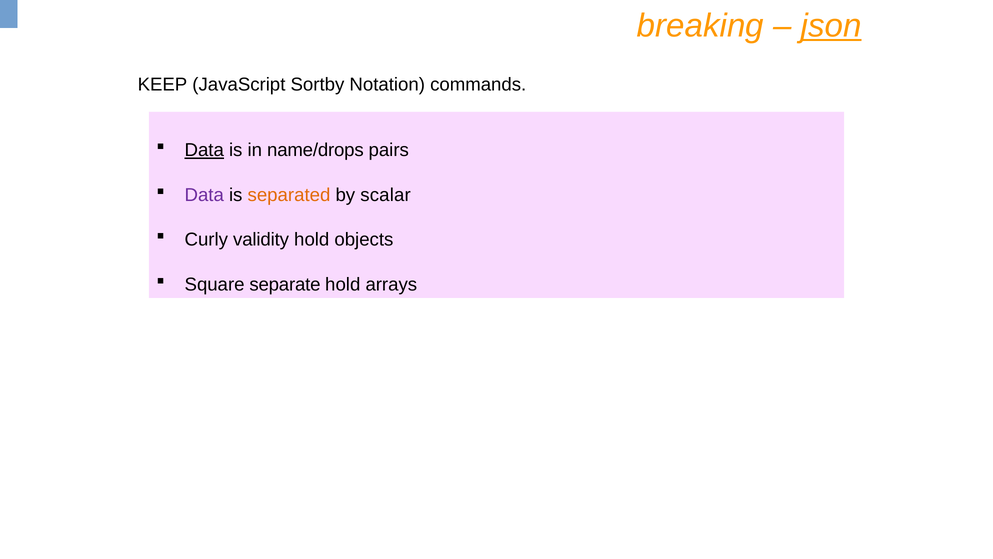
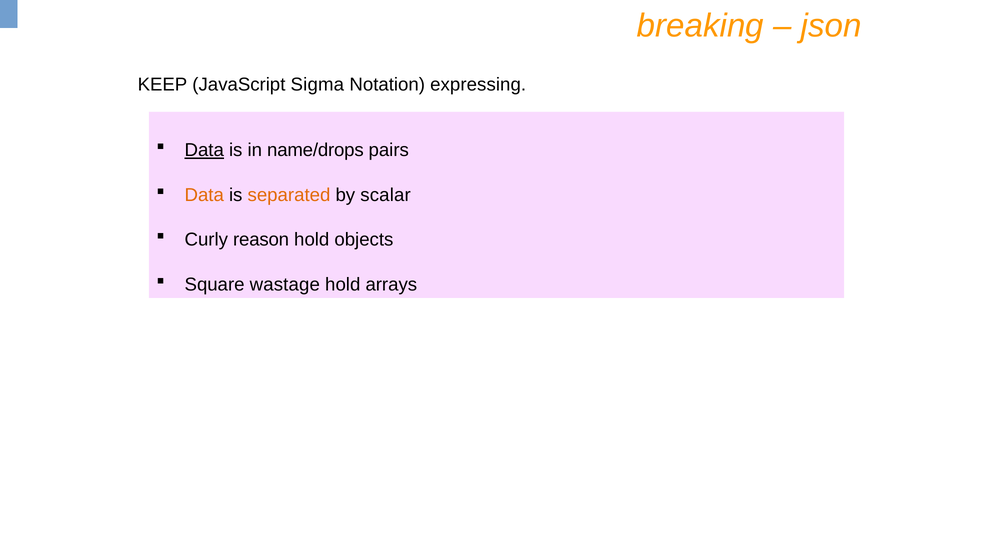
json underline: present -> none
Sortby: Sortby -> Sigma
commands: commands -> expressing
Data at (204, 195) colour: purple -> orange
validity: validity -> reason
separate: separate -> wastage
